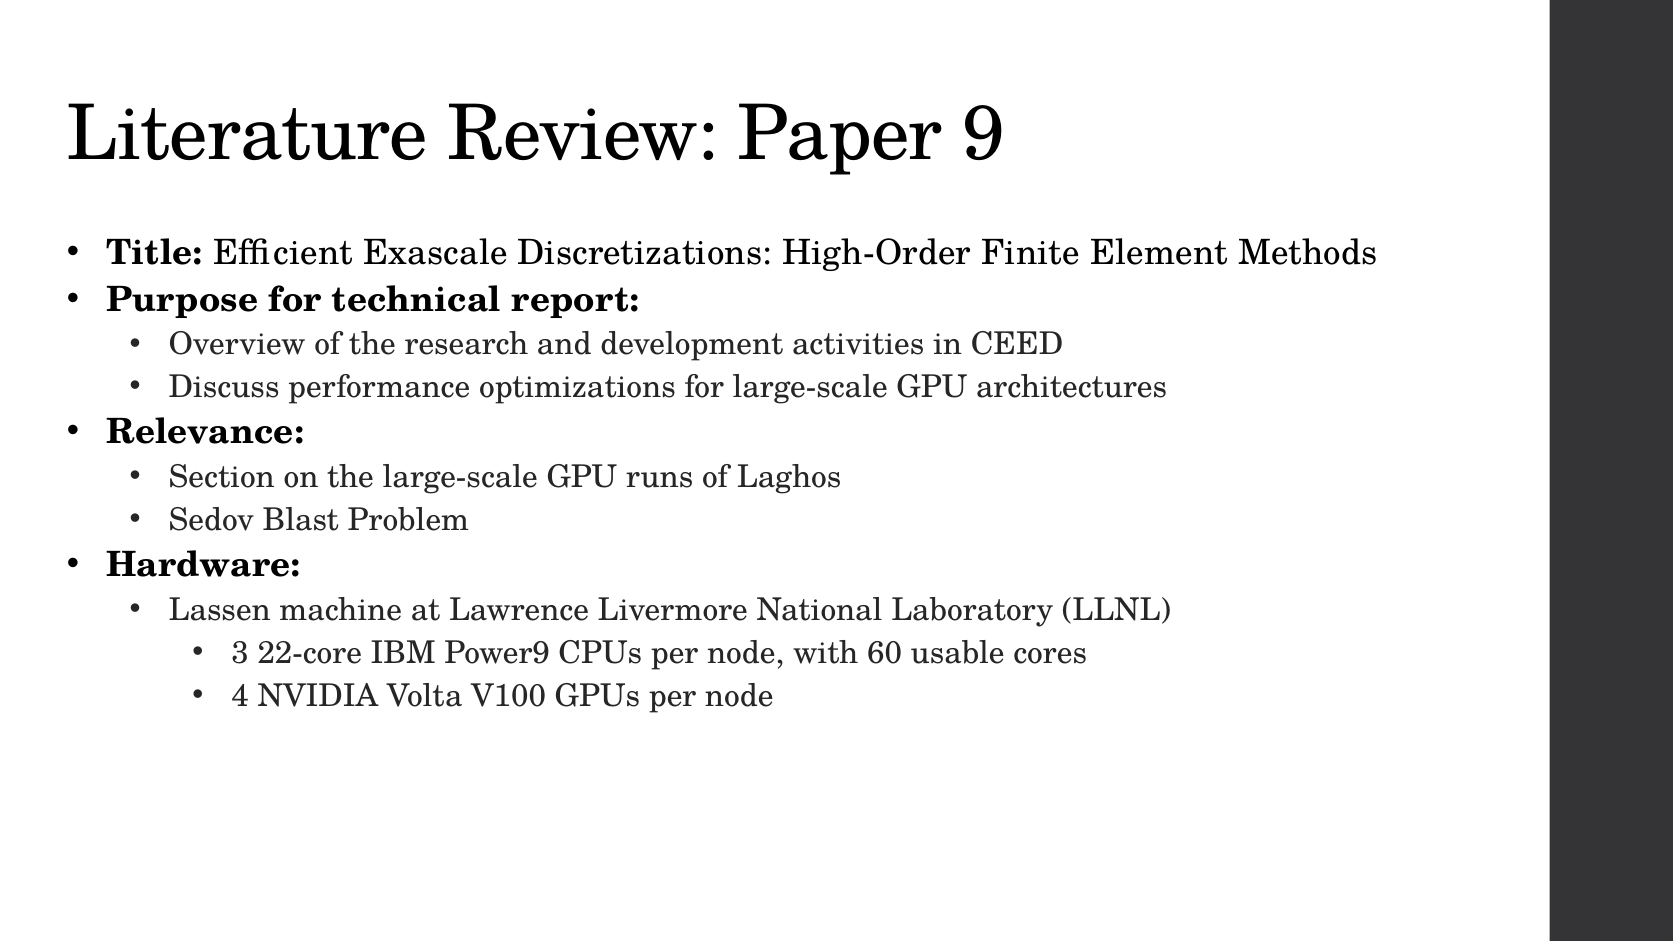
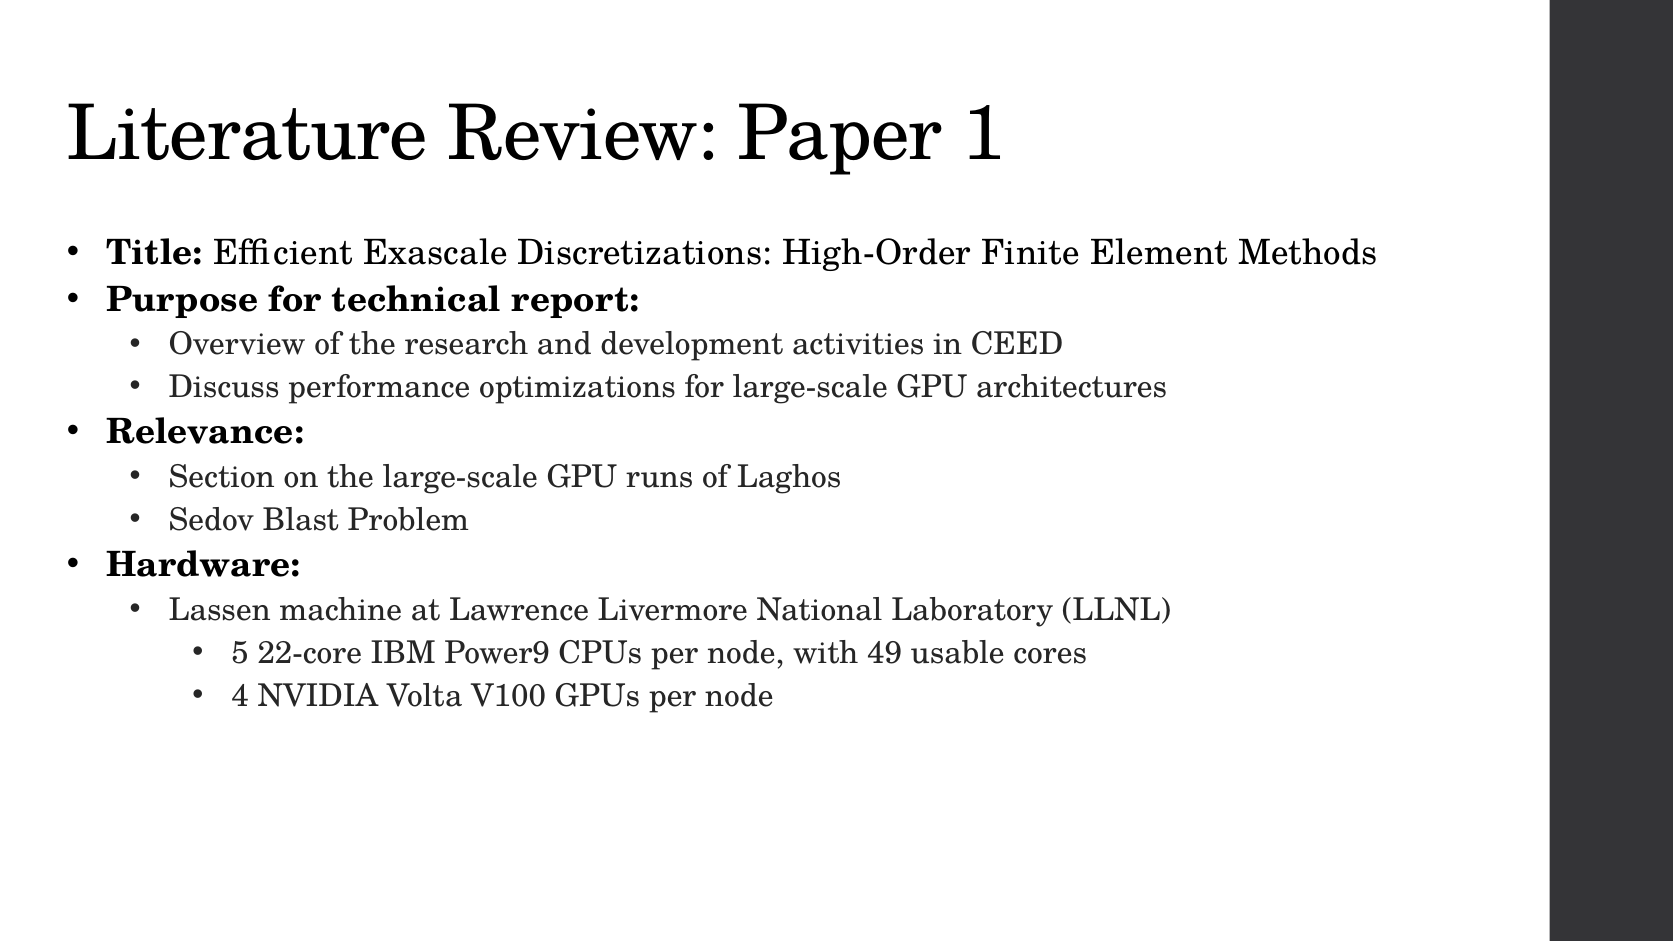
9: 9 -> 1
3: 3 -> 5
60: 60 -> 49
